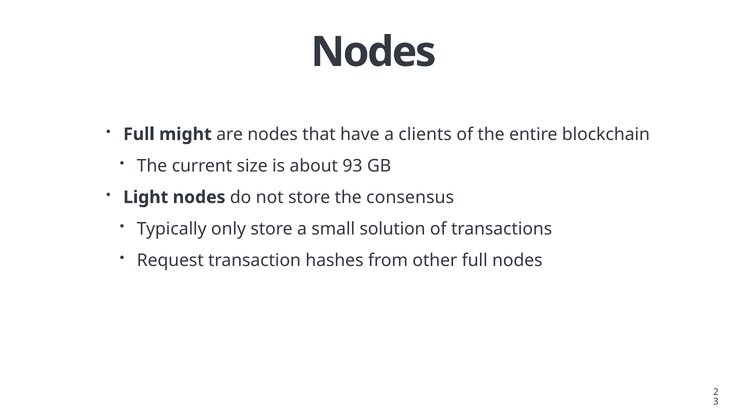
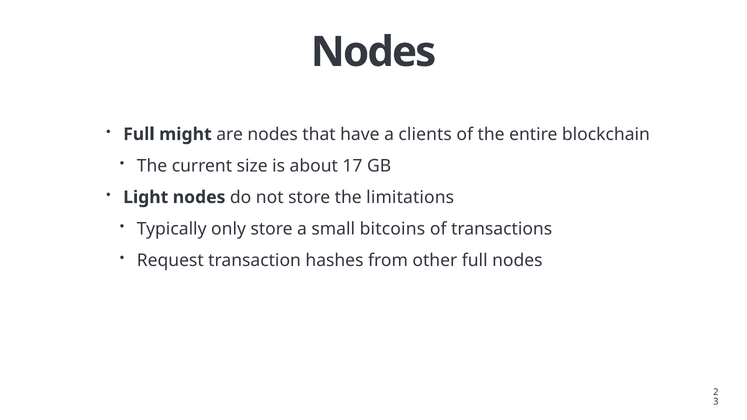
93: 93 -> 17
consensus: consensus -> limitations
solution: solution -> bitcoins
